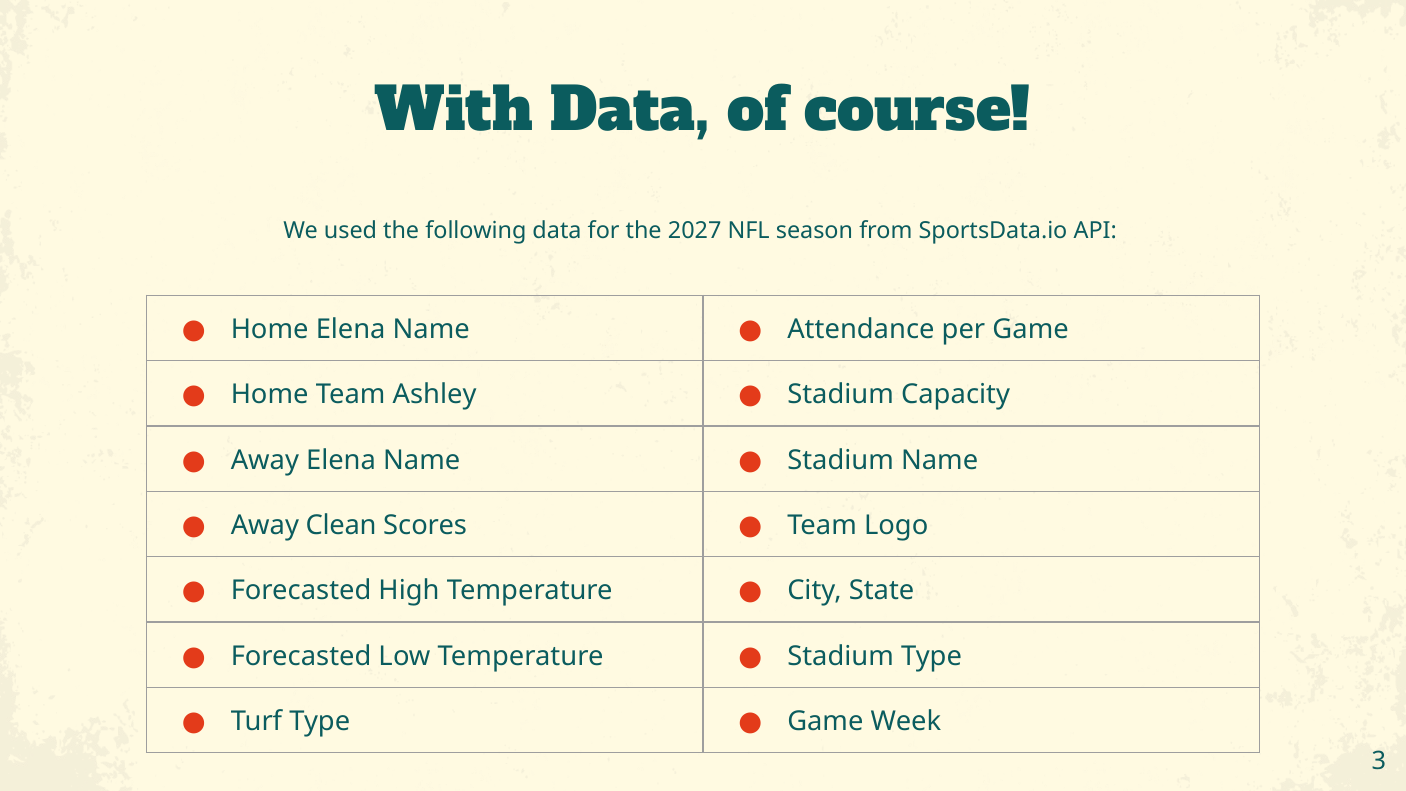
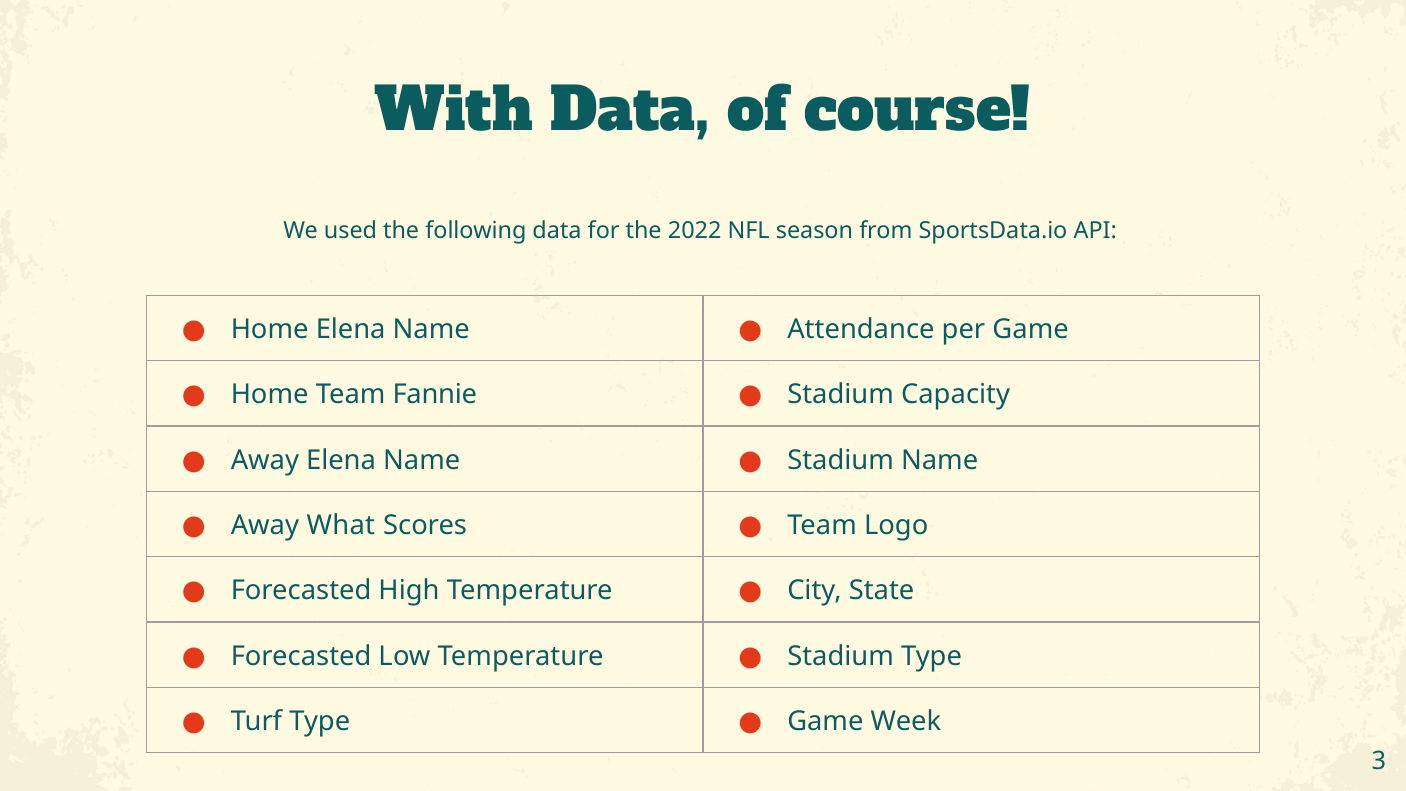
2027: 2027 -> 2022
Ashley: Ashley -> Fannie
Clean: Clean -> What
